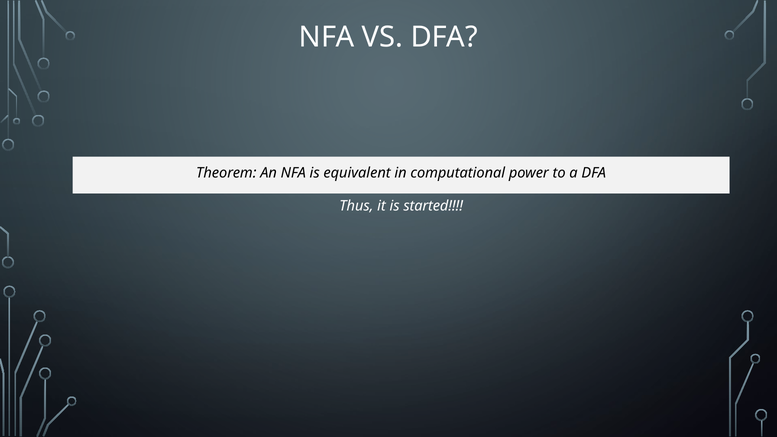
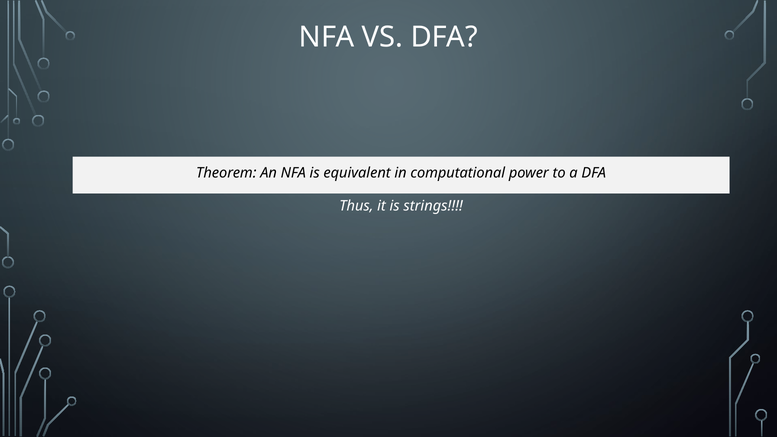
started: started -> strings
